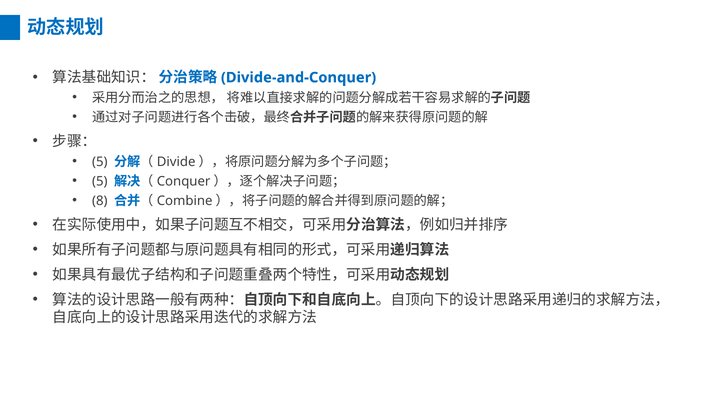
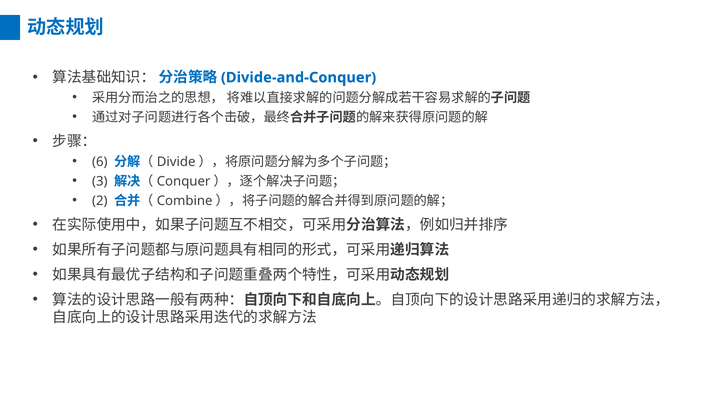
5 at (100, 162): 5 -> 6
5 at (100, 181): 5 -> 3
8: 8 -> 2
